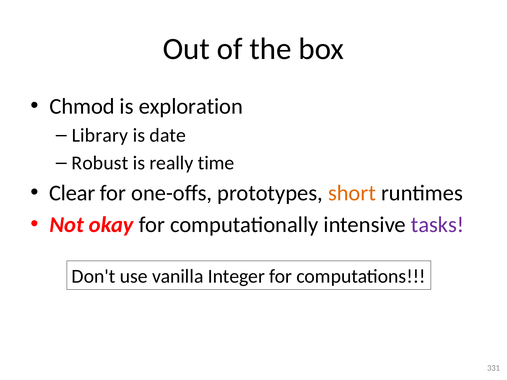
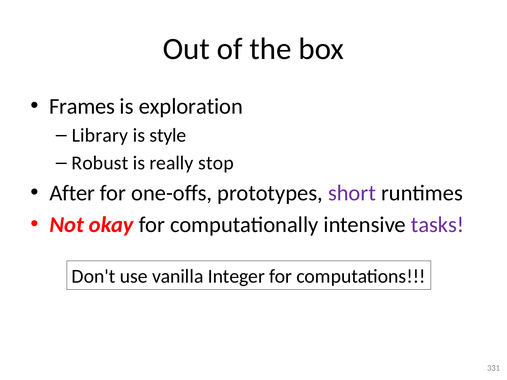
Chmod: Chmod -> Frames
date: date -> style
time: time -> stop
Clear: Clear -> After
short colour: orange -> purple
